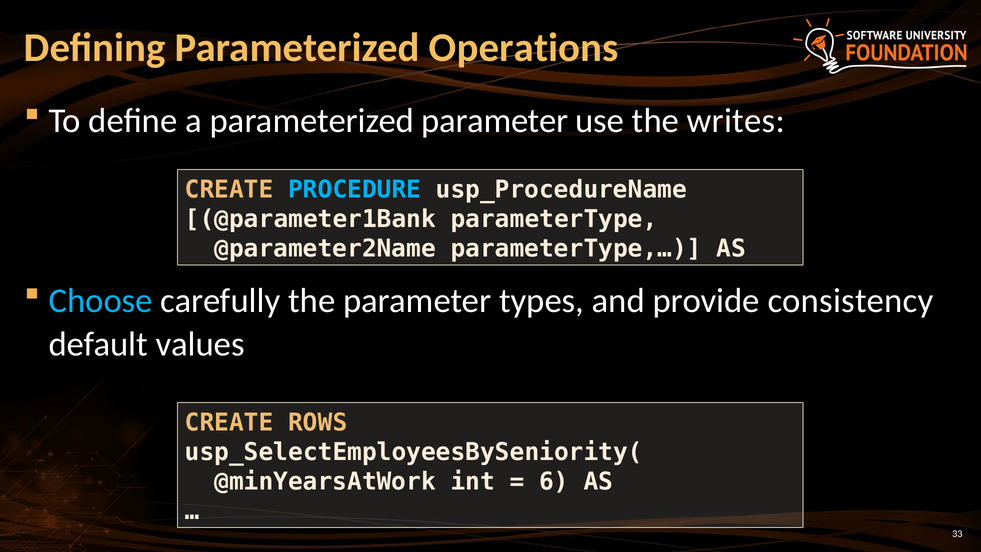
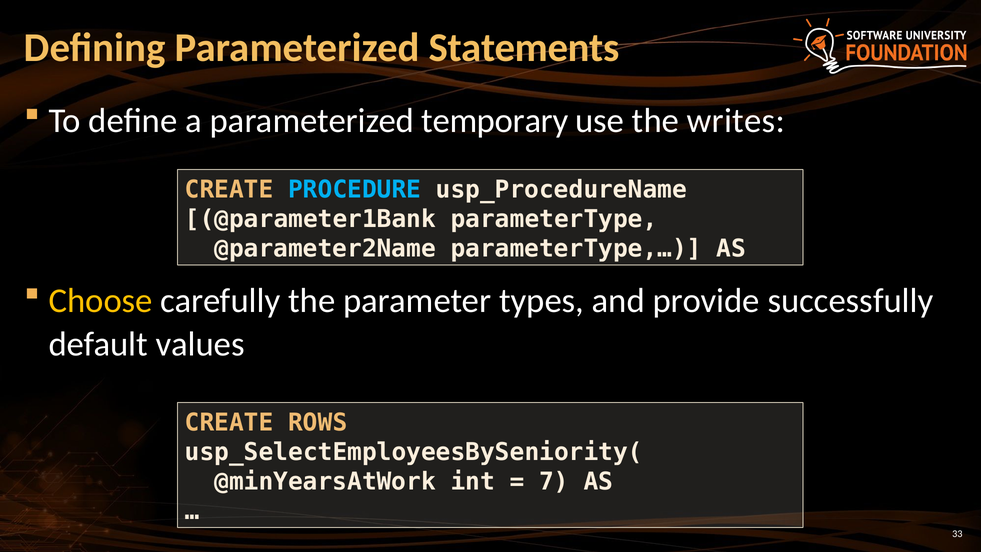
Operations: Operations -> Statements
parameterized parameter: parameter -> temporary
Choose colour: light blue -> yellow
consistency: consistency -> successfully
6: 6 -> 7
